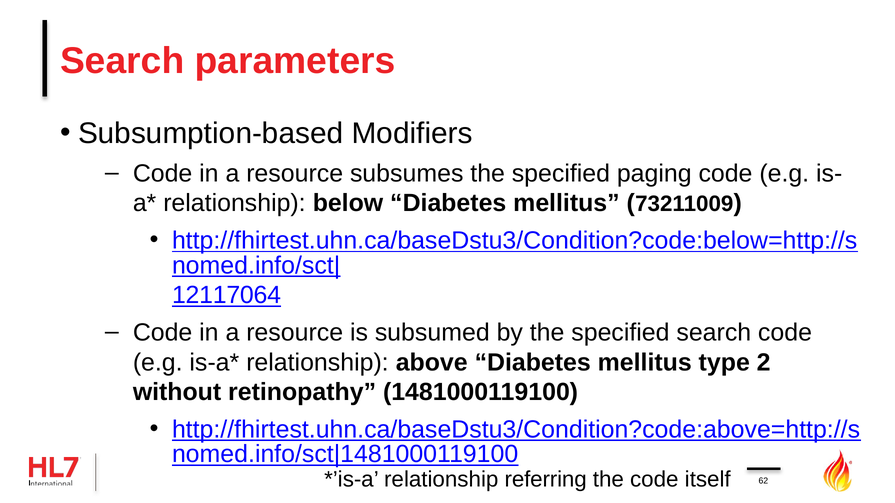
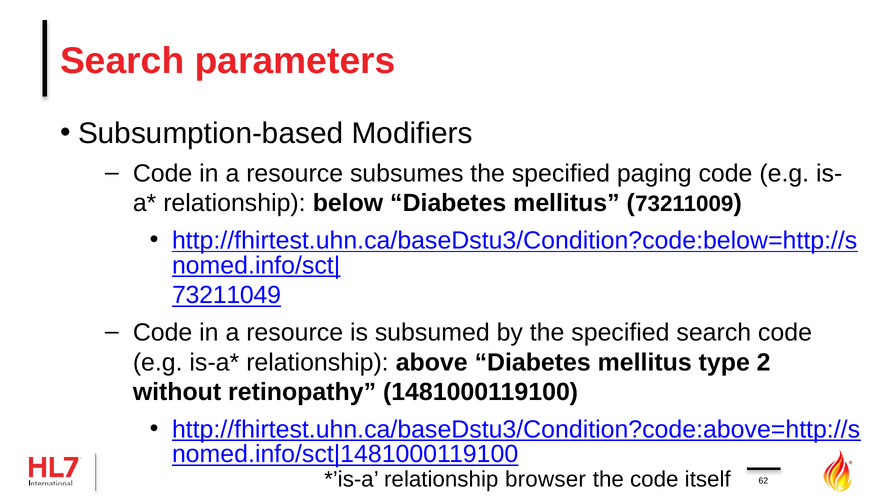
12117064: 12117064 -> 73211049
referring: referring -> browser
